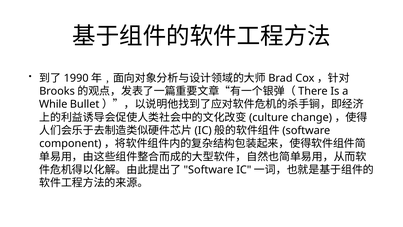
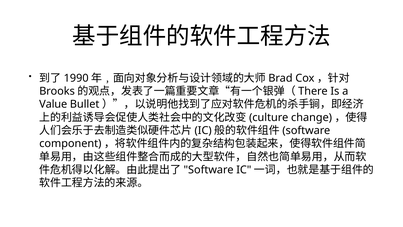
While: While -> Value
